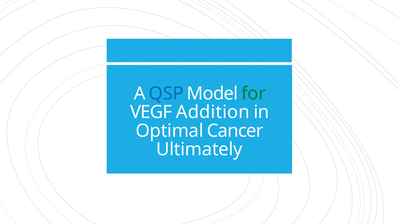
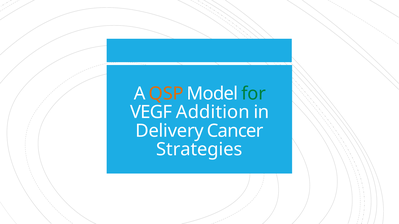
QSP colour: blue -> orange
Optimal: Optimal -> Delivery
Ultimately: Ultimately -> Strategies
